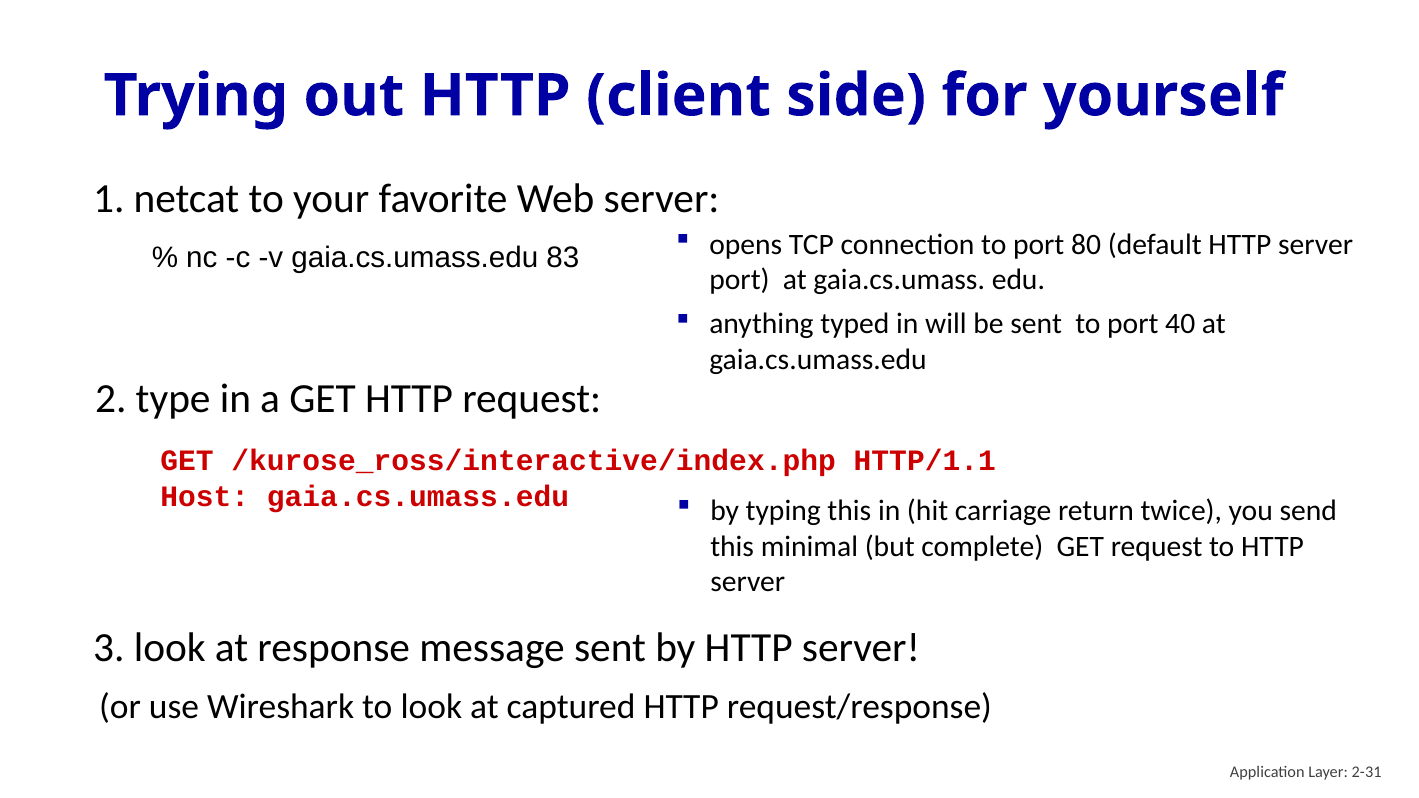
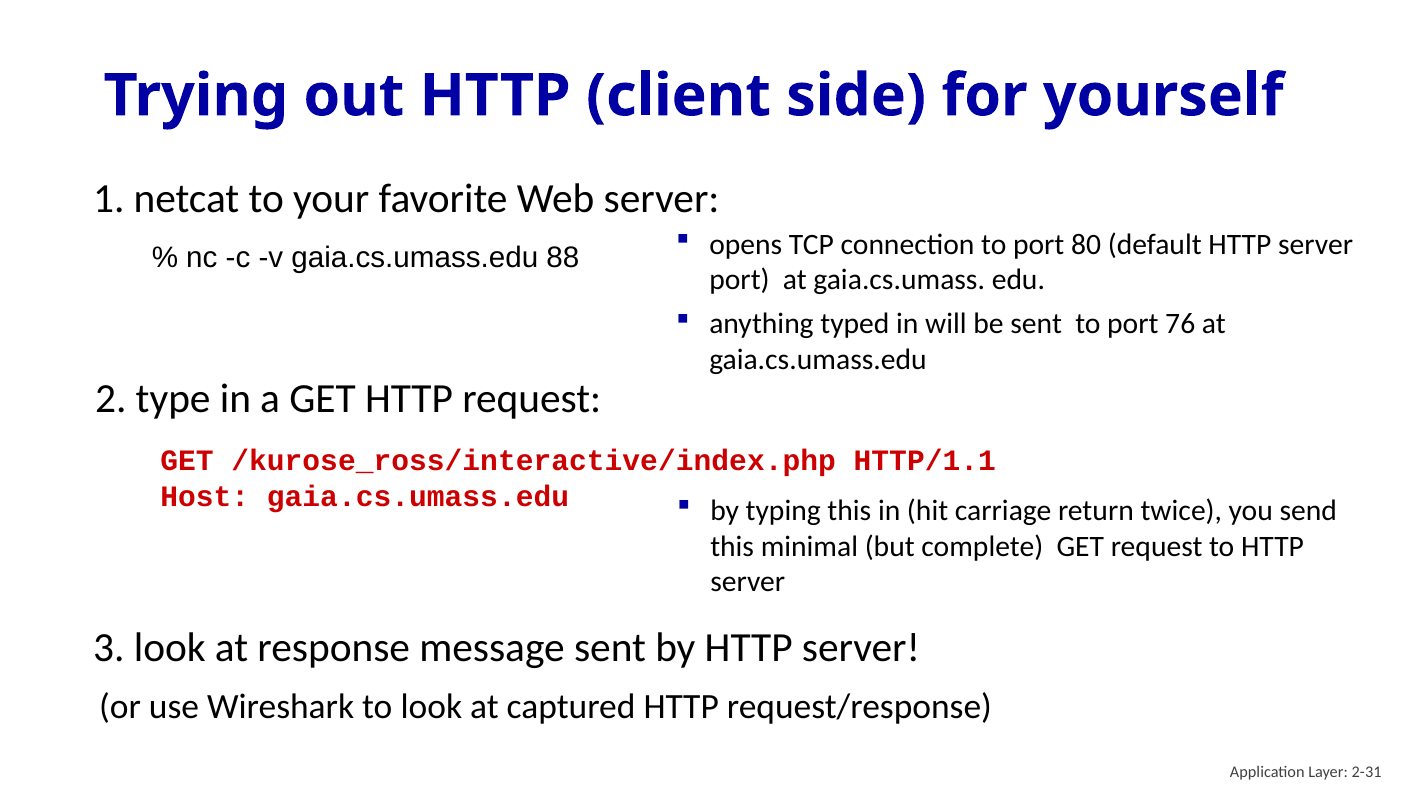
83: 83 -> 88
40: 40 -> 76
